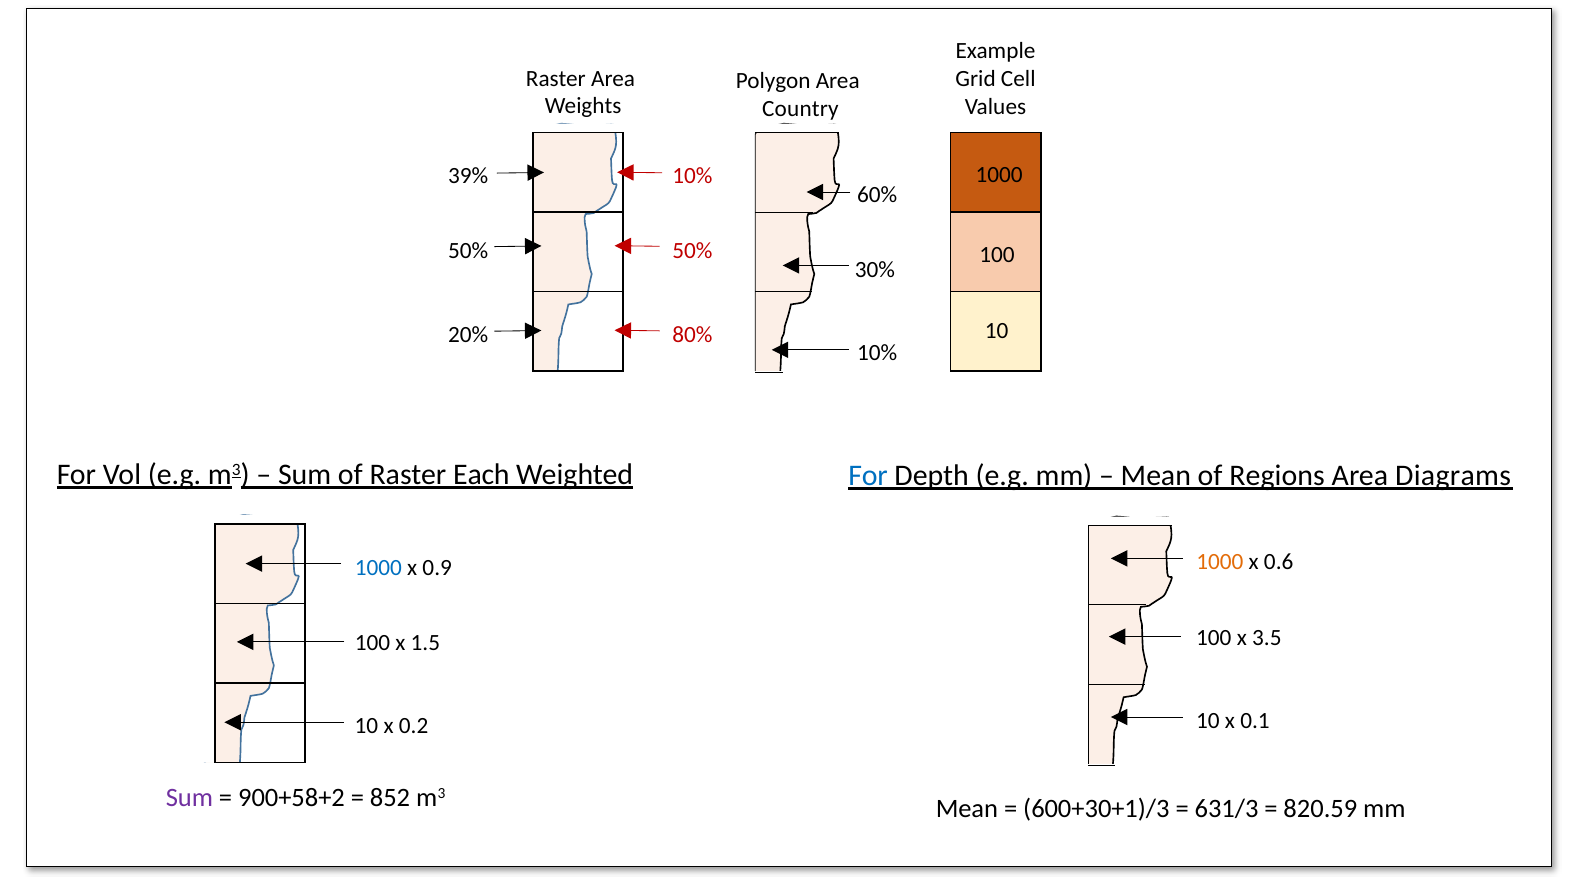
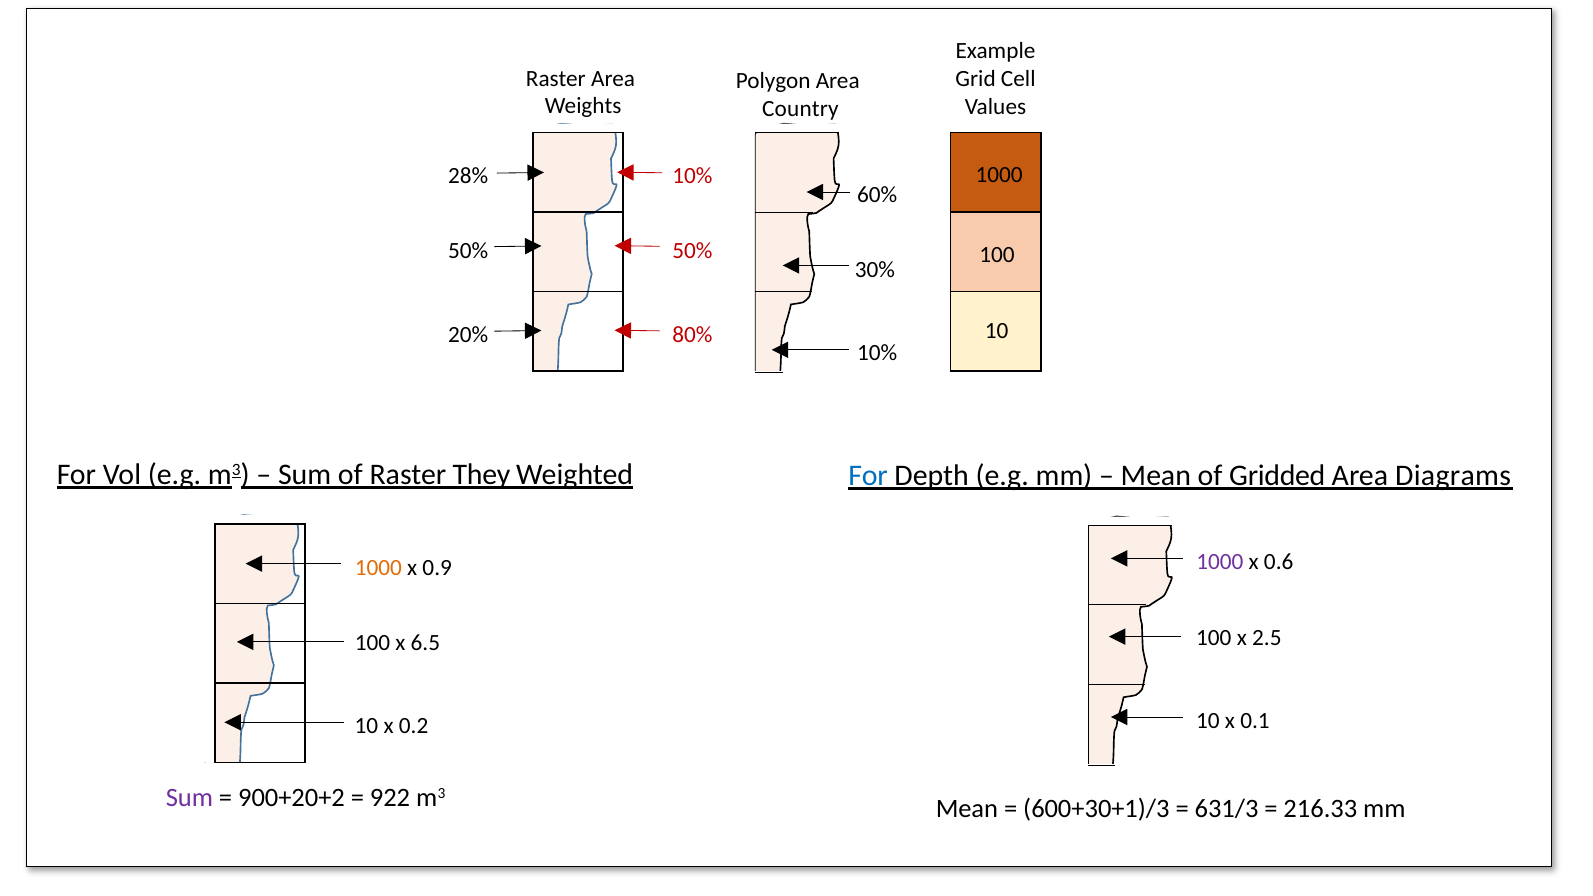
39%: 39% -> 28%
Each: Each -> They
Regions: Regions -> Gridded
1000 at (1220, 562) colour: orange -> purple
1000 at (378, 568) colour: blue -> orange
3.5: 3.5 -> 2.5
1.5: 1.5 -> 6.5
900+58+2: 900+58+2 -> 900+20+2
852: 852 -> 922
820.59: 820.59 -> 216.33
